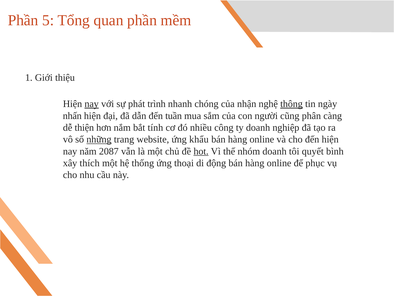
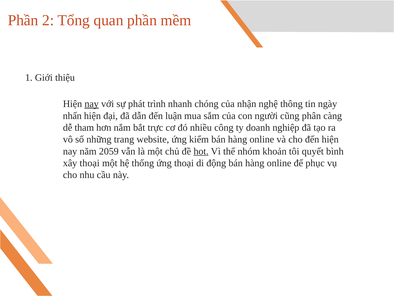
5: 5 -> 2
thông underline: present -> none
tuần: tuần -> luận
thiện: thiện -> tham
tính: tính -> trực
những underline: present -> none
khẩu: khẩu -> kiểm
2087: 2087 -> 2059
nhóm doanh: doanh -> khoản
xây thích: thích -> thoại
